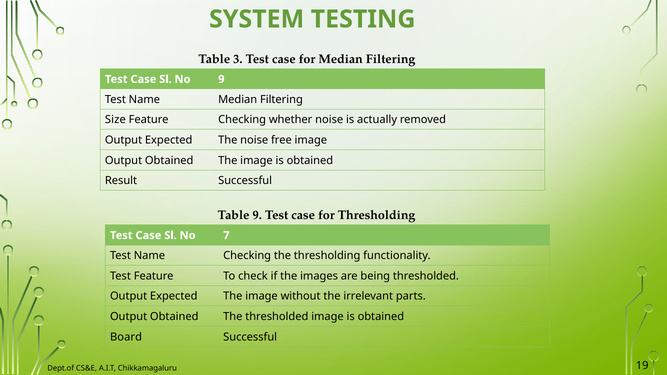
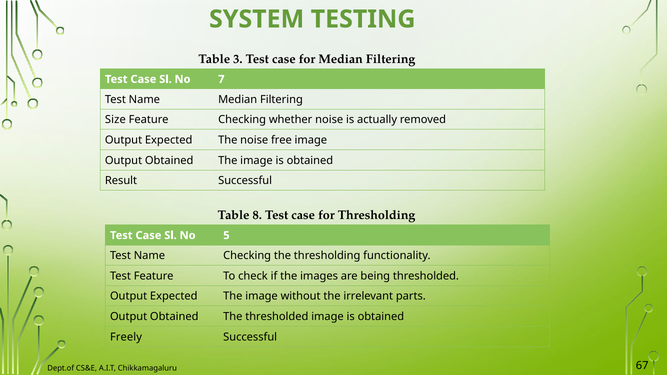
No 9: 9 -> 7
Table 9: 9 -> 8
7: 7 -> 5
Board: Board -> Freely
19: 19 -> 67
